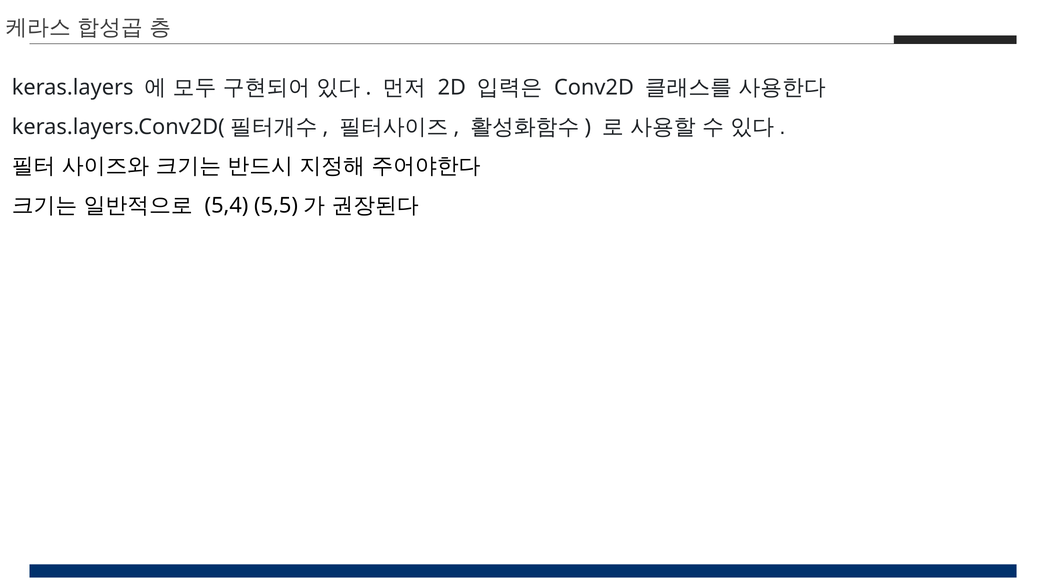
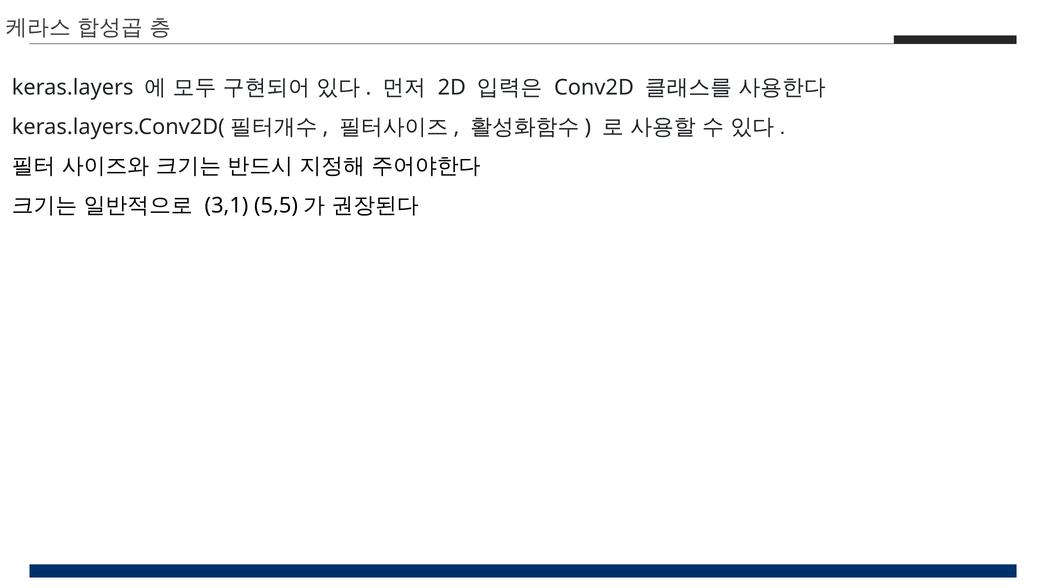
5,4: 5,4 -> 3,1
